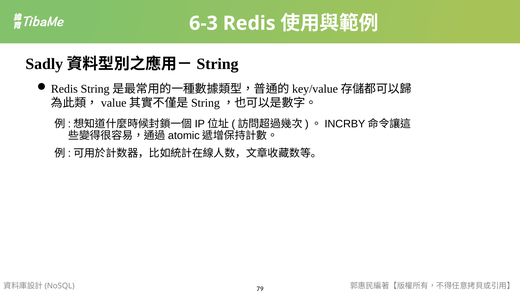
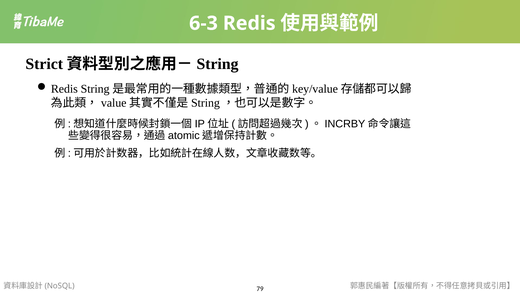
Sadly: Sadly -> Strict
